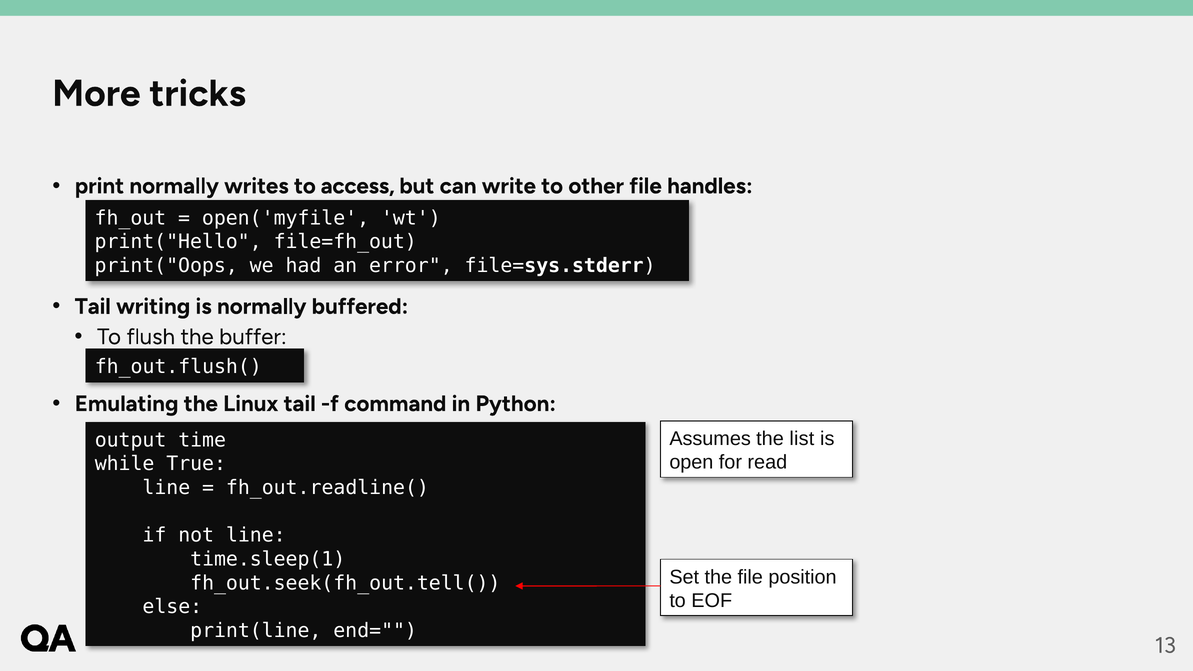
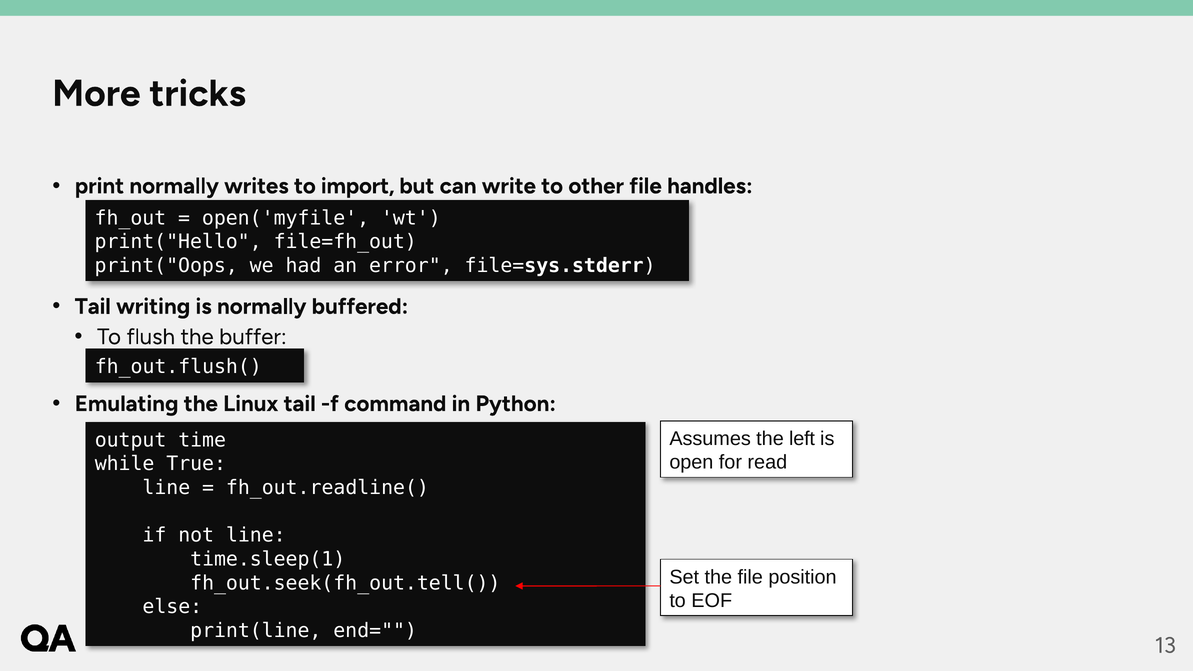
access: access -> import
list: list -> left
